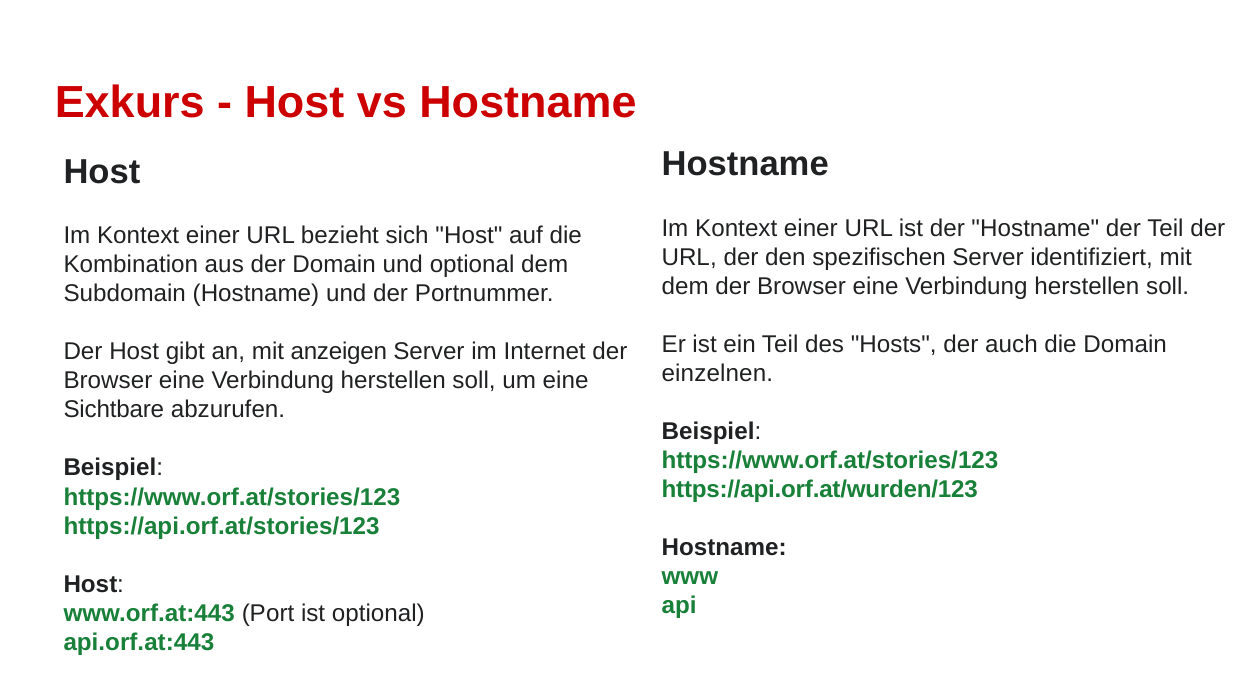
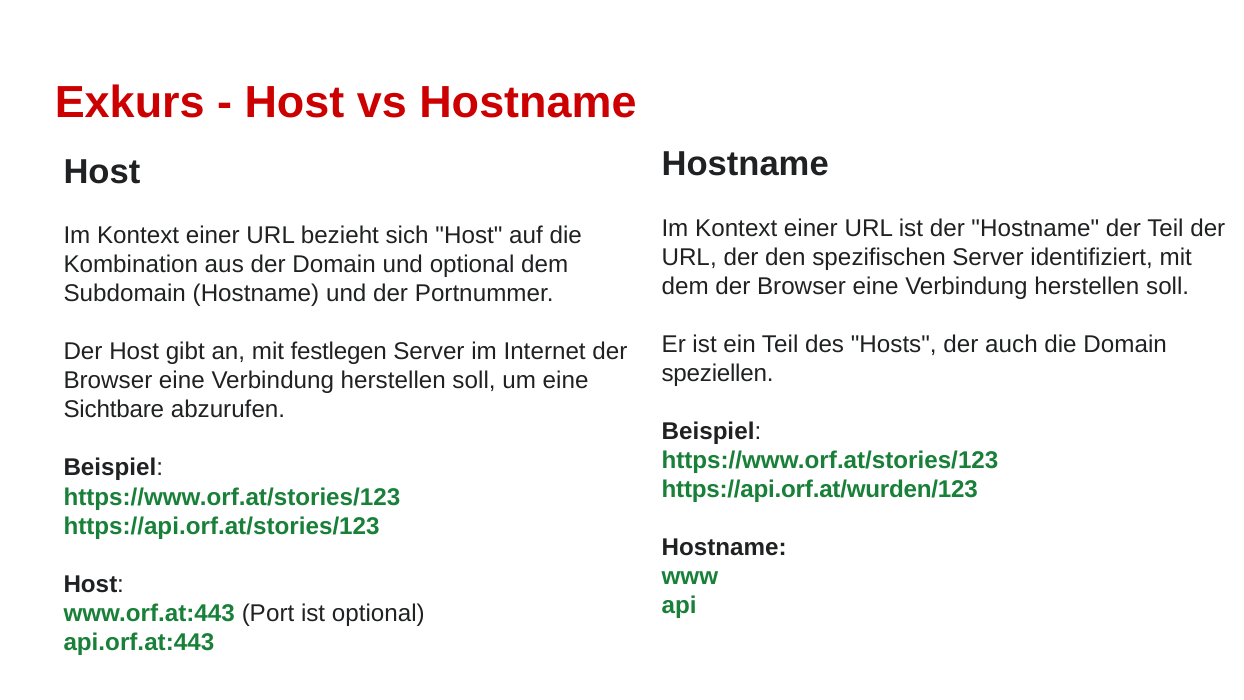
anzeigen: anzeigen -> festlegen
einzelnen: einzelnen -> speziellen
